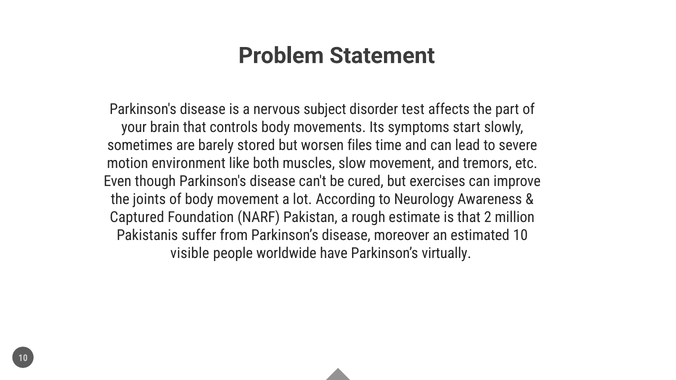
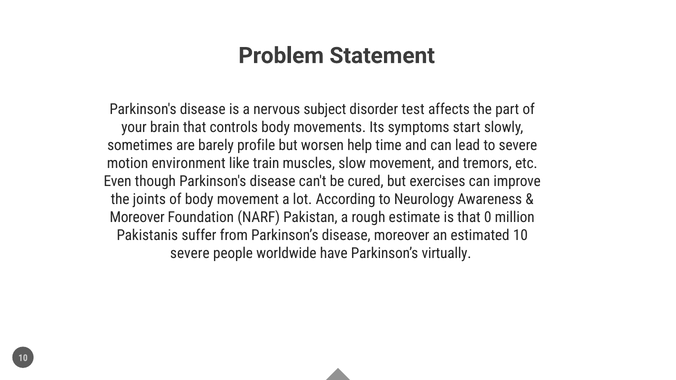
stored: stored -> profile
files: files -> help
both: both -> train
Captured at (137, 217): Captured -> Moreover
2: 2 -> 0
visible at (190, 253): visible -> severe
